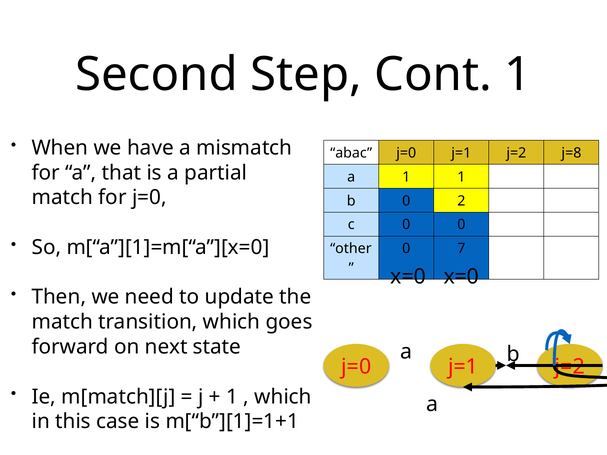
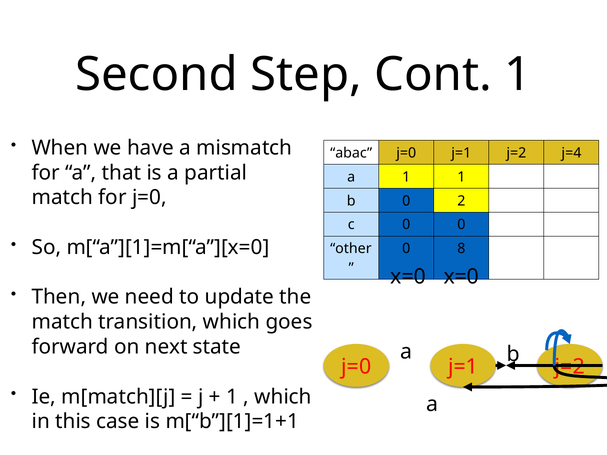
j=8: j=8 -> j=4
7: 7 -> 8
